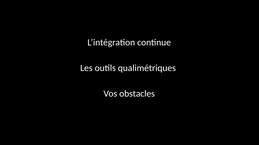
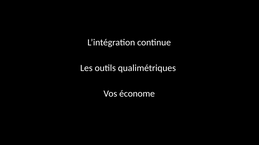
obstacles: obstacles -> économe
